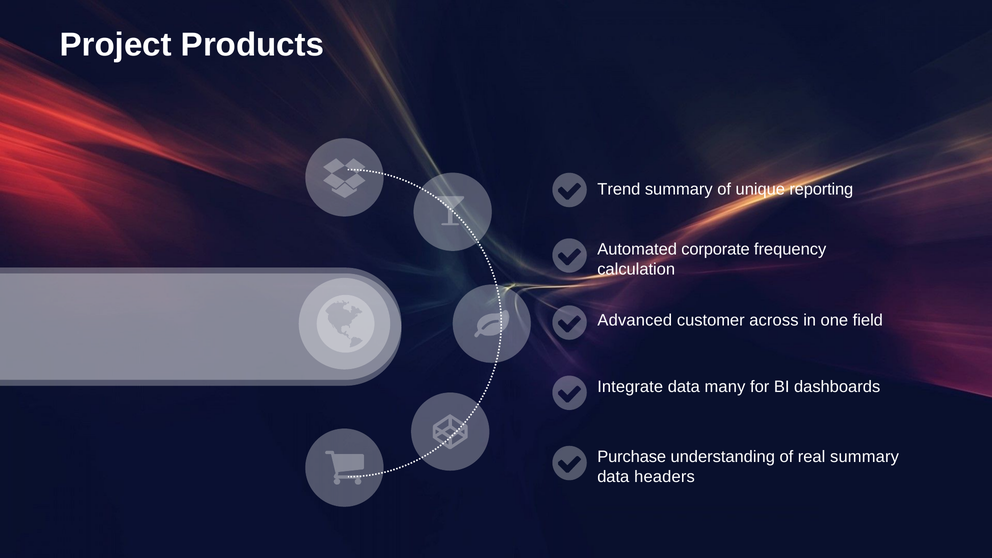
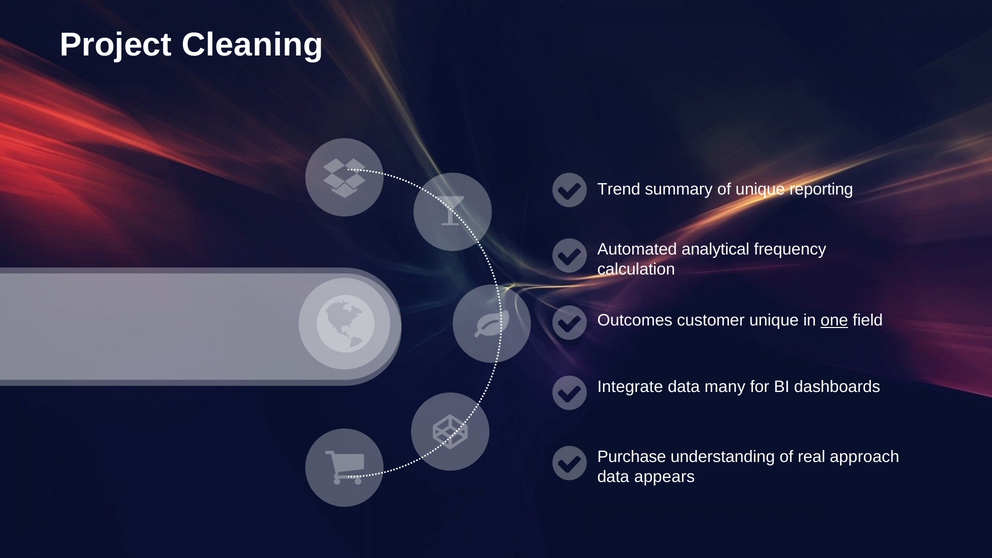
Products: Products -> Cleaning
corporate: corporate -> analytical
Advanced: Advanced -> Outcomes
customer across: across -> unique
one underline: none -> present
real summary: summary -> approach
headers: headers -> appears
